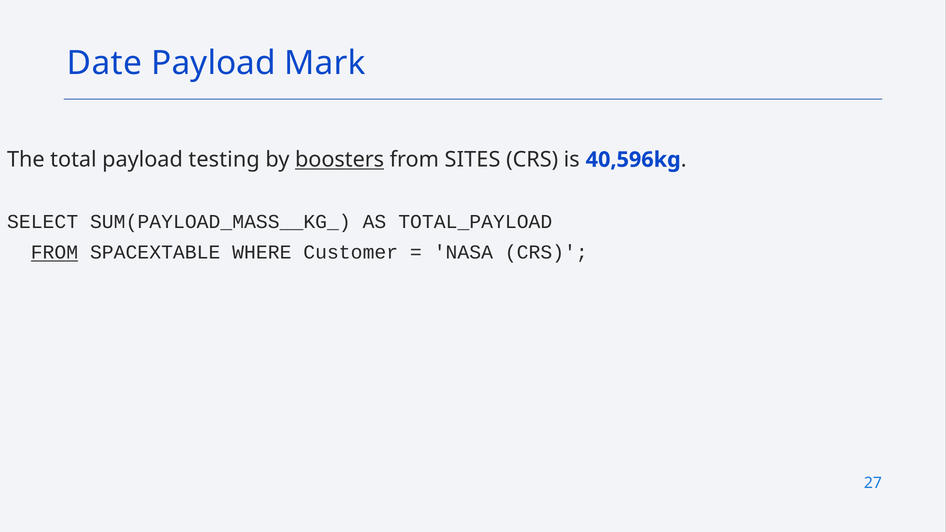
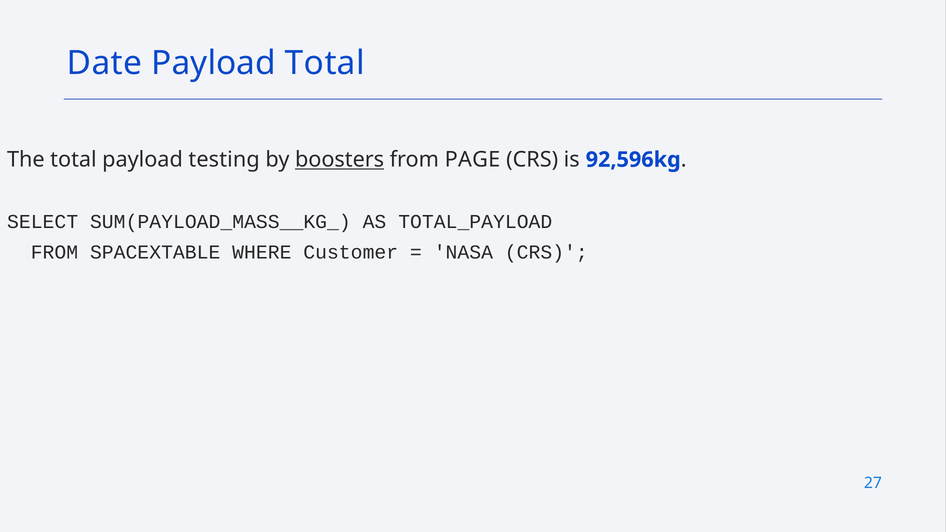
Payload Mark: Mark -> Total
SITES: SITES -> PAGE
40,596kg: 40,596kg -> 92,596kg
FROM at (54, 252) underline: present -> none
